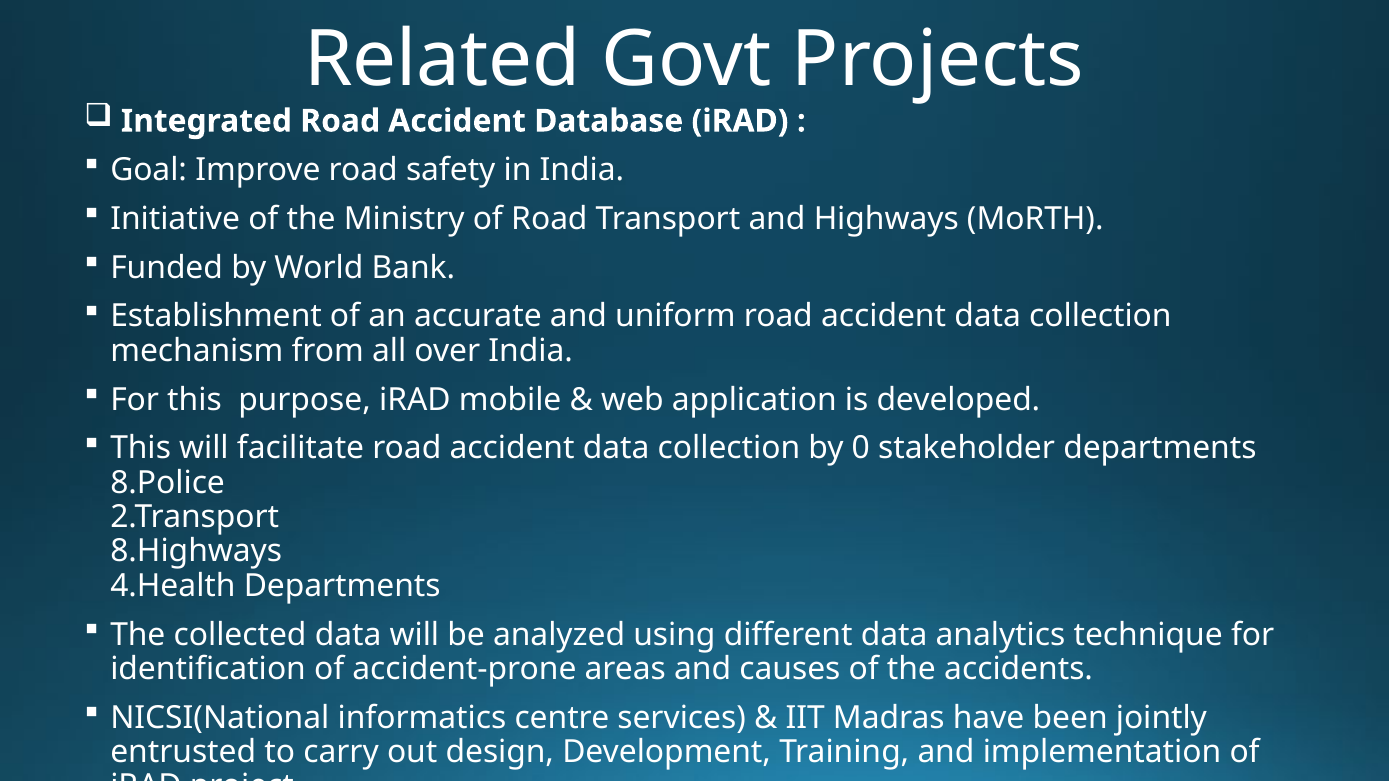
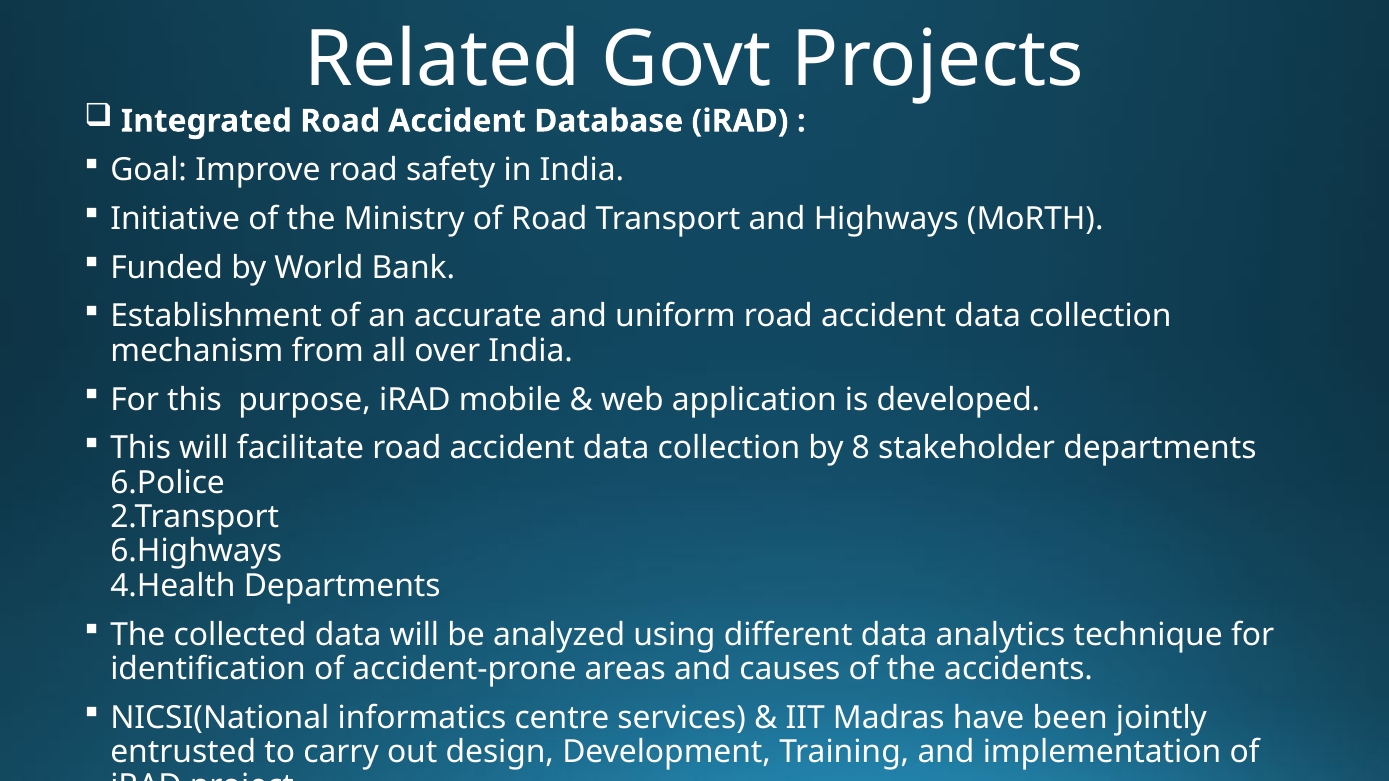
0: 0 -> 8
8.Police: 8.Police -> 6.Police
8.Highways: 8.Highways -> 6.Highways
